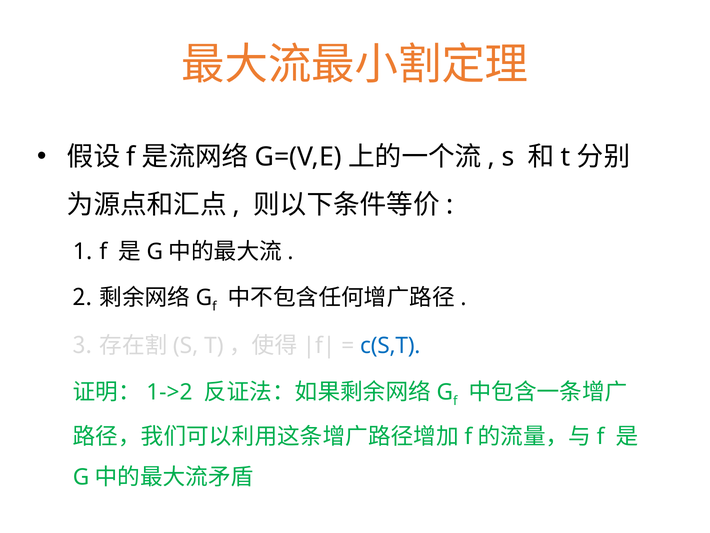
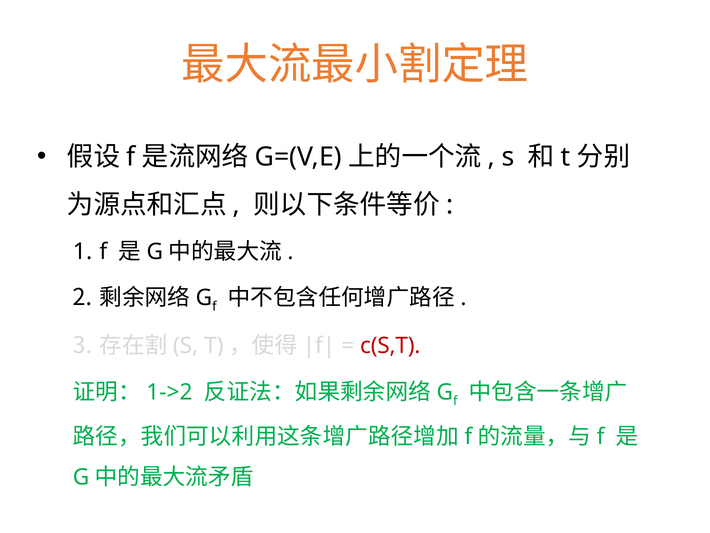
c(S,T colour: blue -> red
